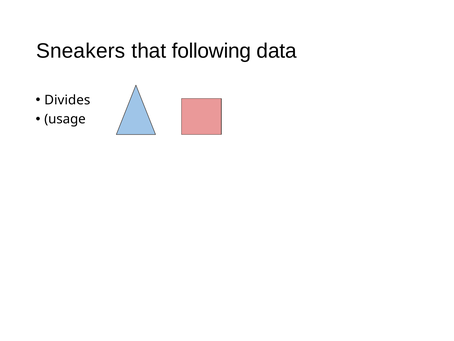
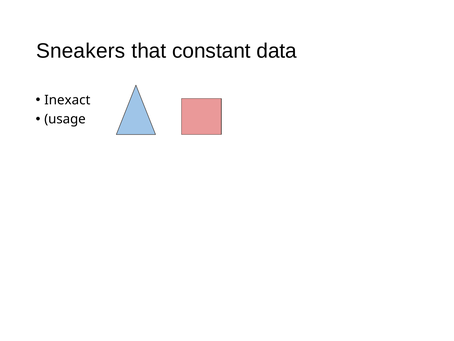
following: following -> constant
Divides: Divides -> Inexact
